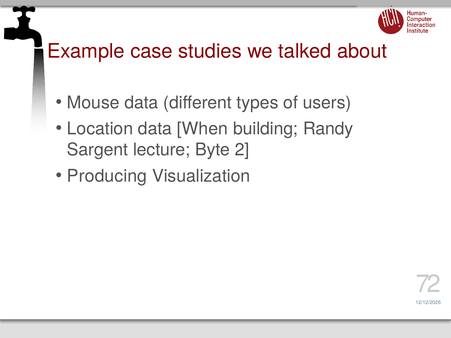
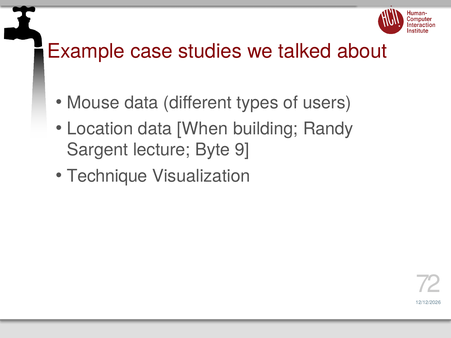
2: 2 -> 9
Producing: Producing -> Technique
